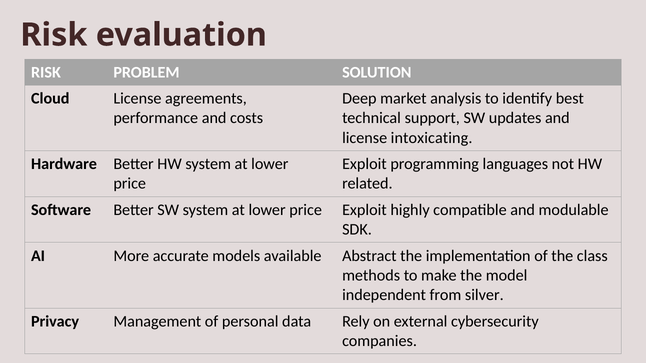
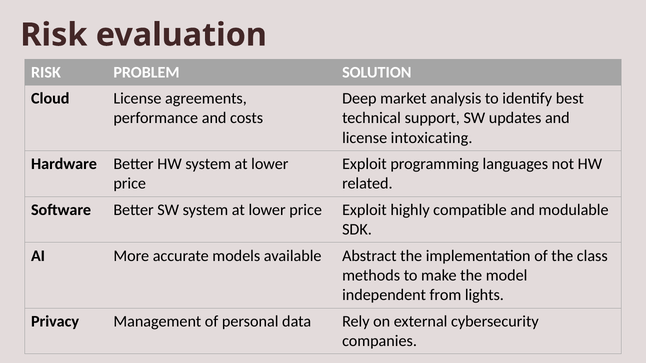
silver: silver -> lights
